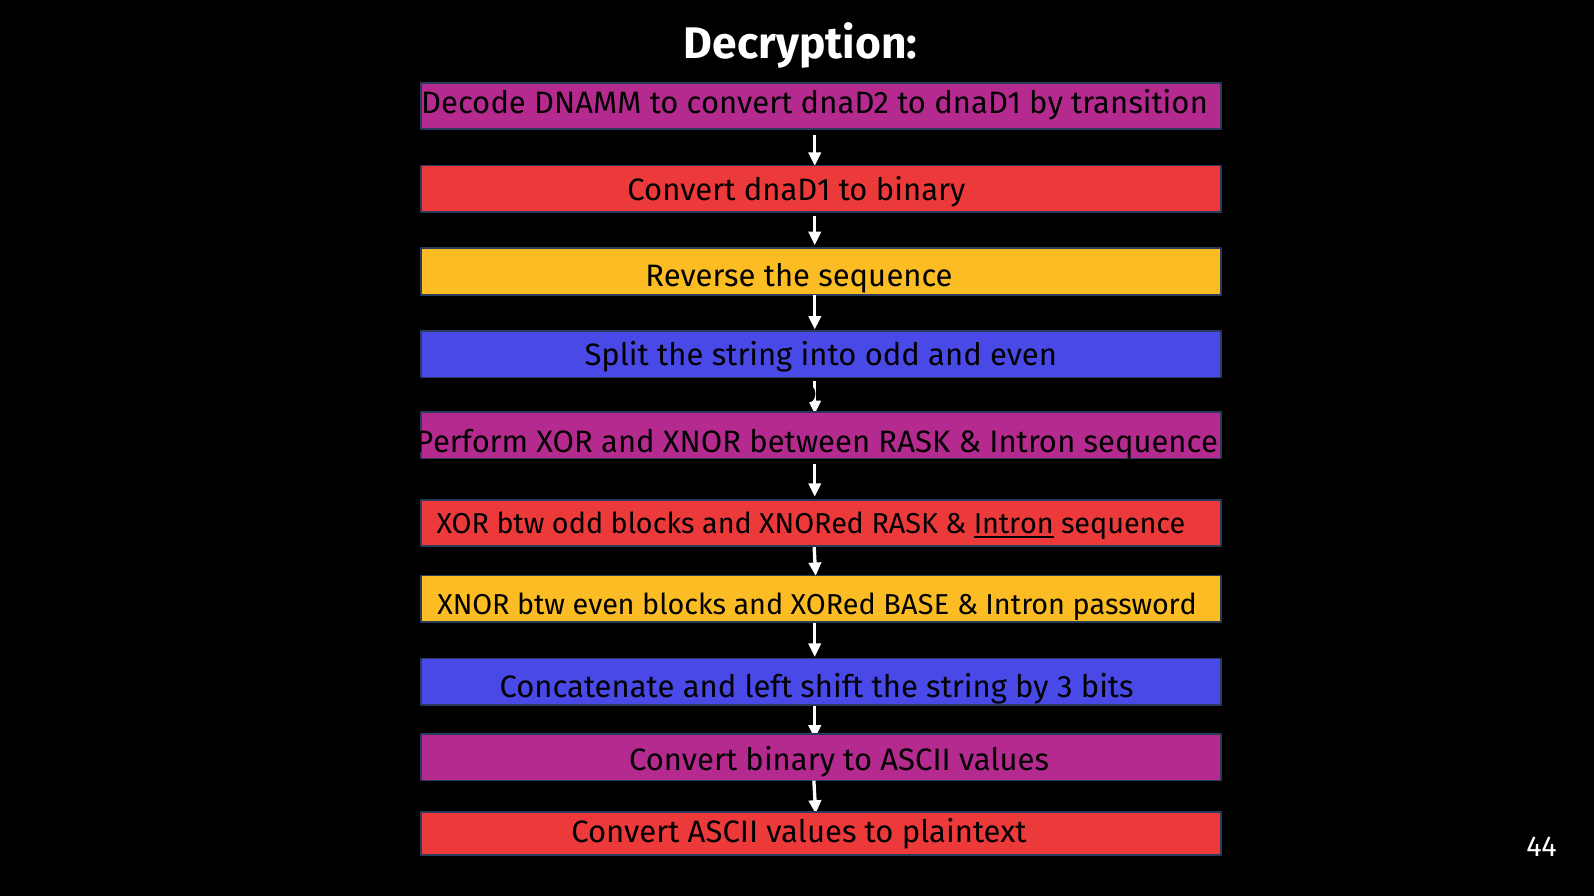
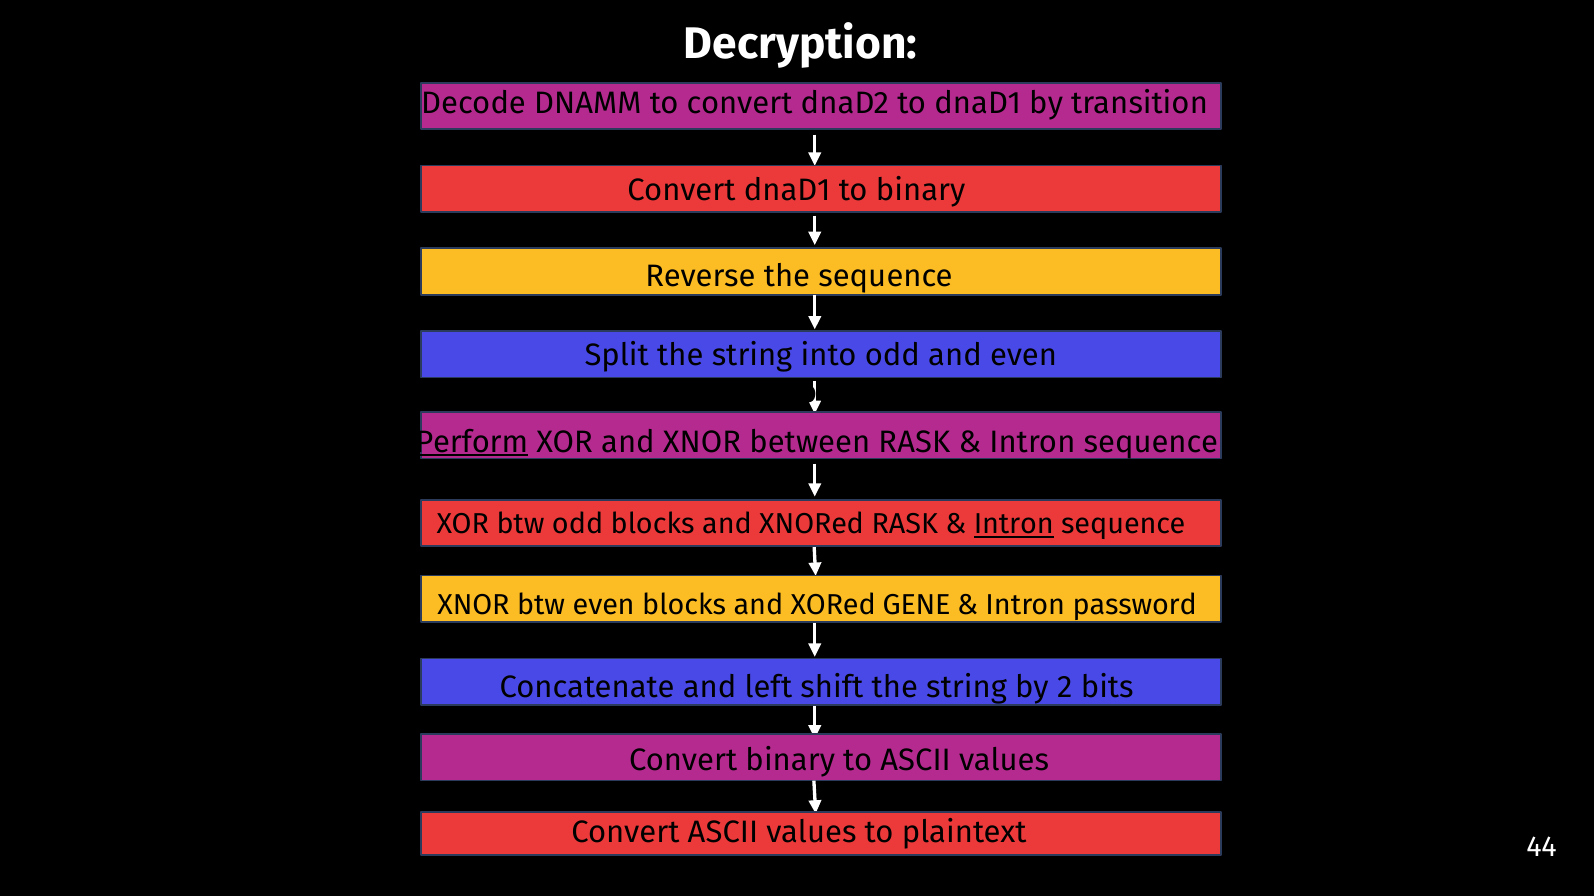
Perform underline: none -> present
BASE: BASE -> GENE
3: 3 -> 2
